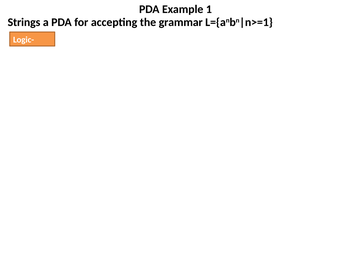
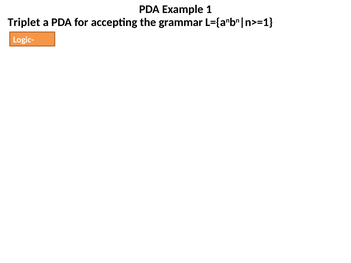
Strings: Strings -> Triplet
